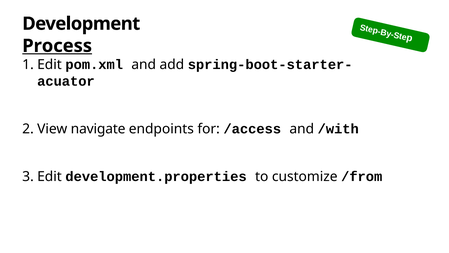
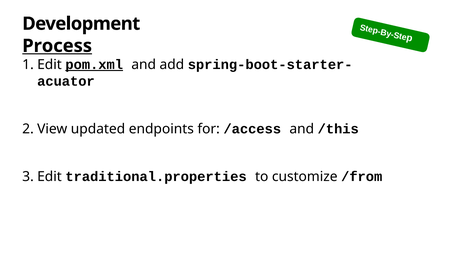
pom.xml underline: none -> present
navigate: navigate -> updated
/with: /with -> /this
development.properties: development.properties -> traditional.properties
